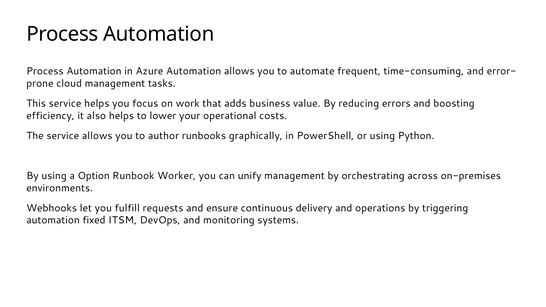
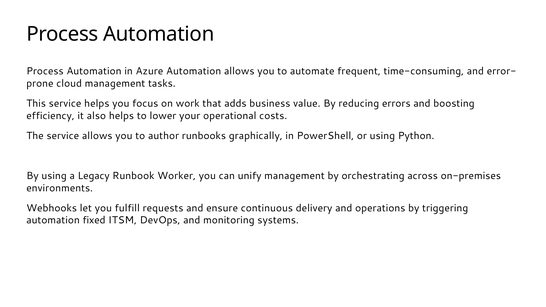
Option: Option -> Legacy
